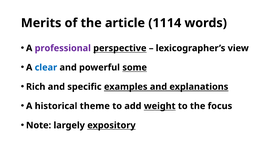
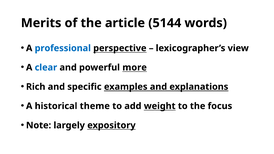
1114: 1114 -> 5144
professional colour: purple -> blue
some: some -> more
